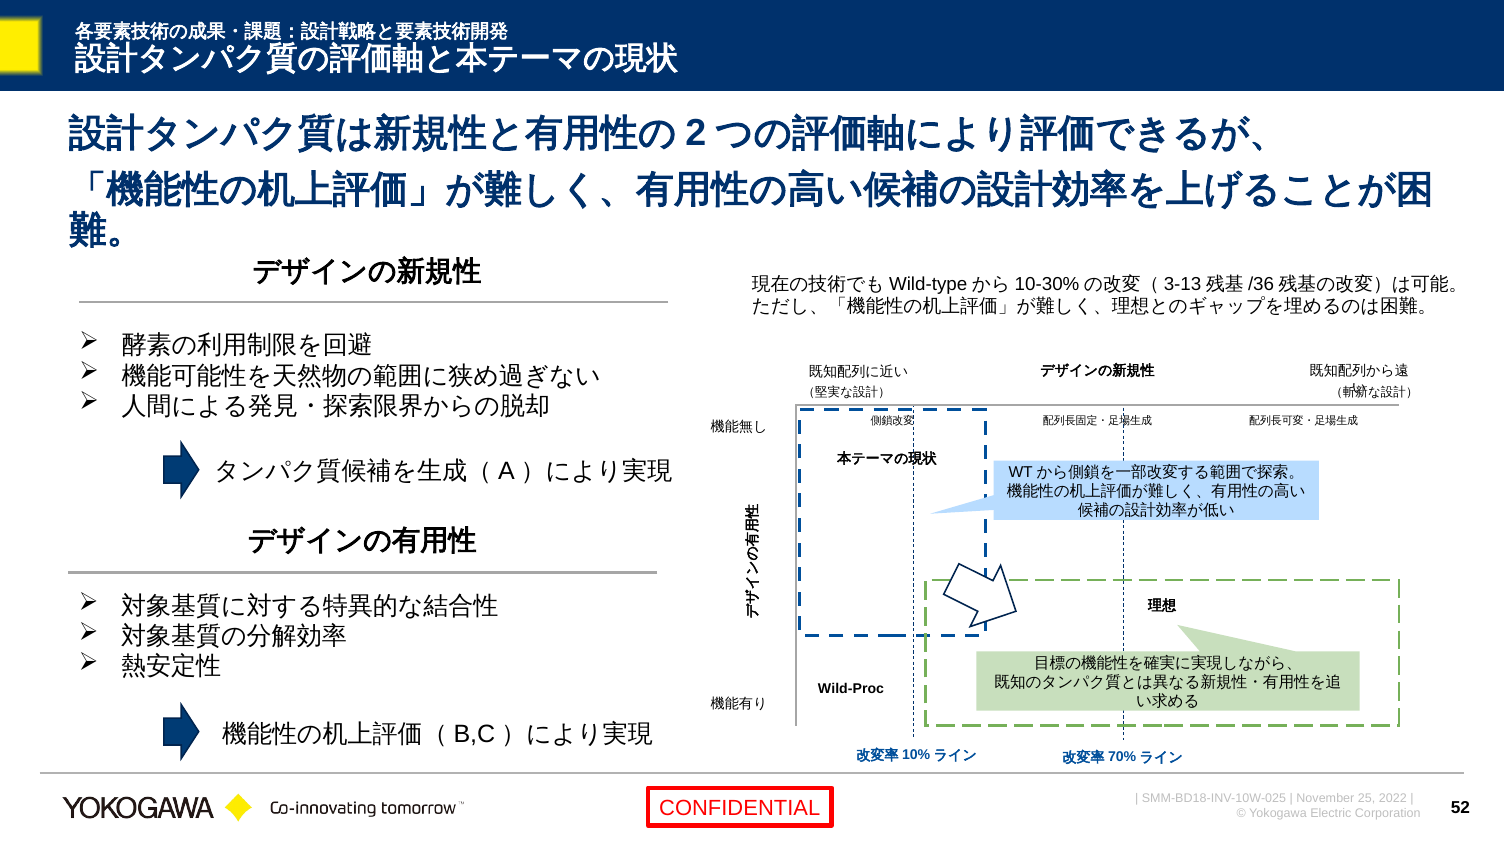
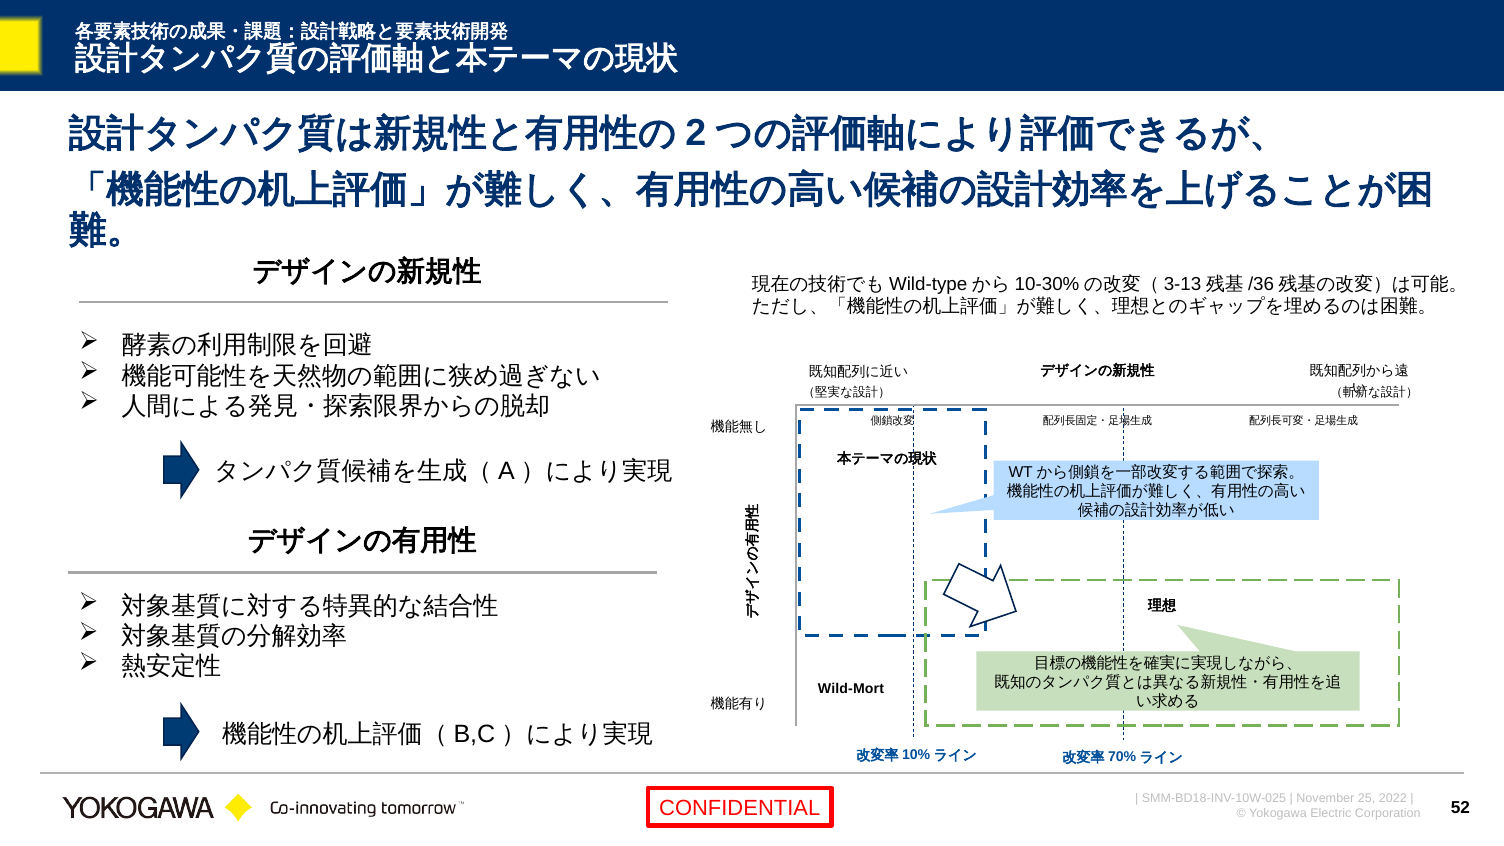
Wild-Proc: Wild-Proc -> Wild-Mort
